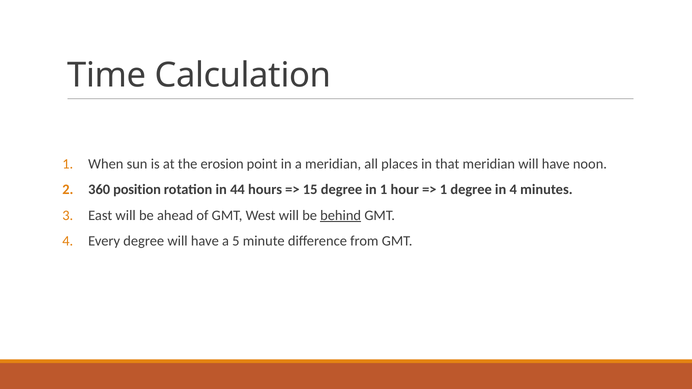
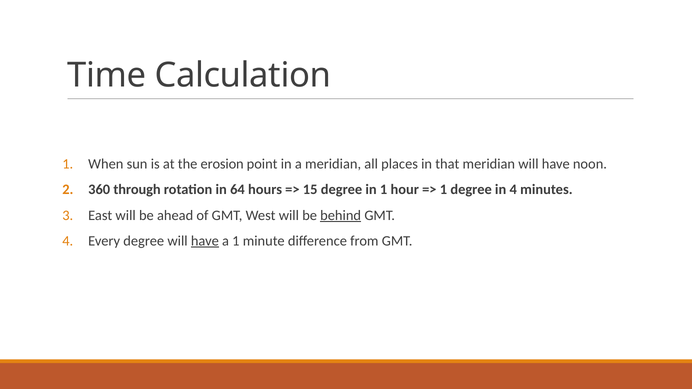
position: position -> through
44: 44 -> 64
have at (205, 241) underline: none -> present
a 5: 5 -> 1
